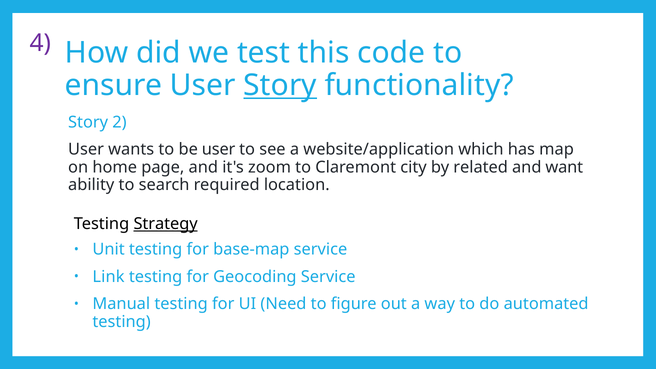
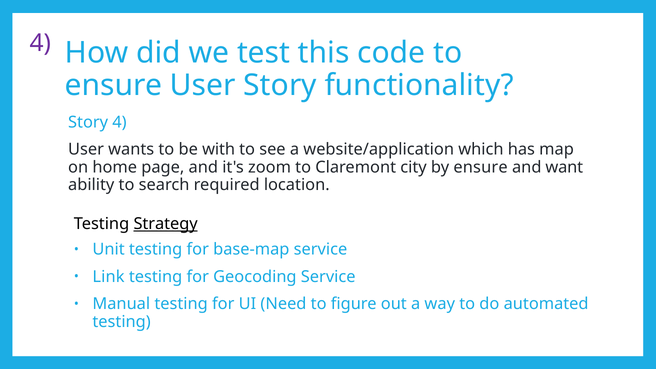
Story at (280, 85) underline: present -> none
Story 2: 2 -> 4
be user: user -> with
by related: related -> ensure
